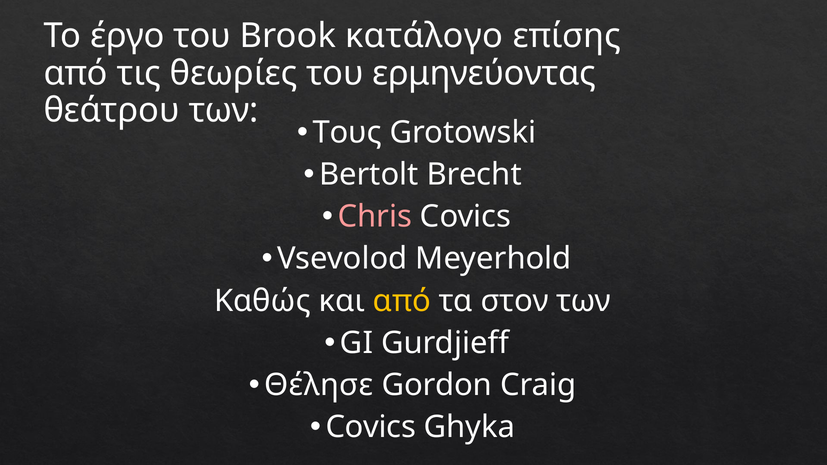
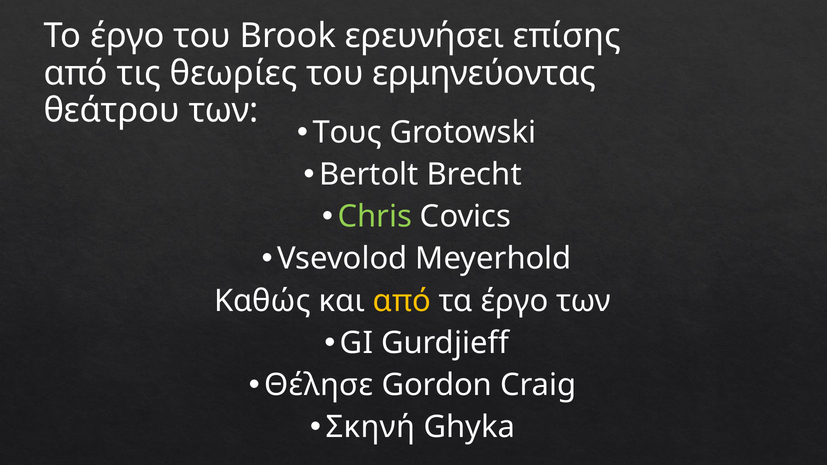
κατάλογο: κατάλογο -> ερευνήσει
Chris colour: pink -> light green
τα στον: στον -> έργο
Covics at (371, 427): Covics -> Σκηνή
